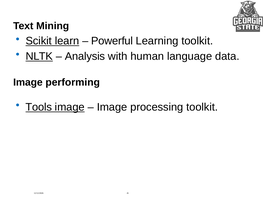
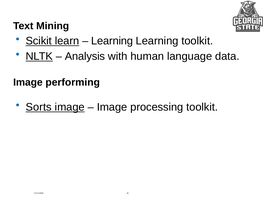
Powerful at (112, 41): Powerful -> Learning
Tools: Tools -> Sorts
